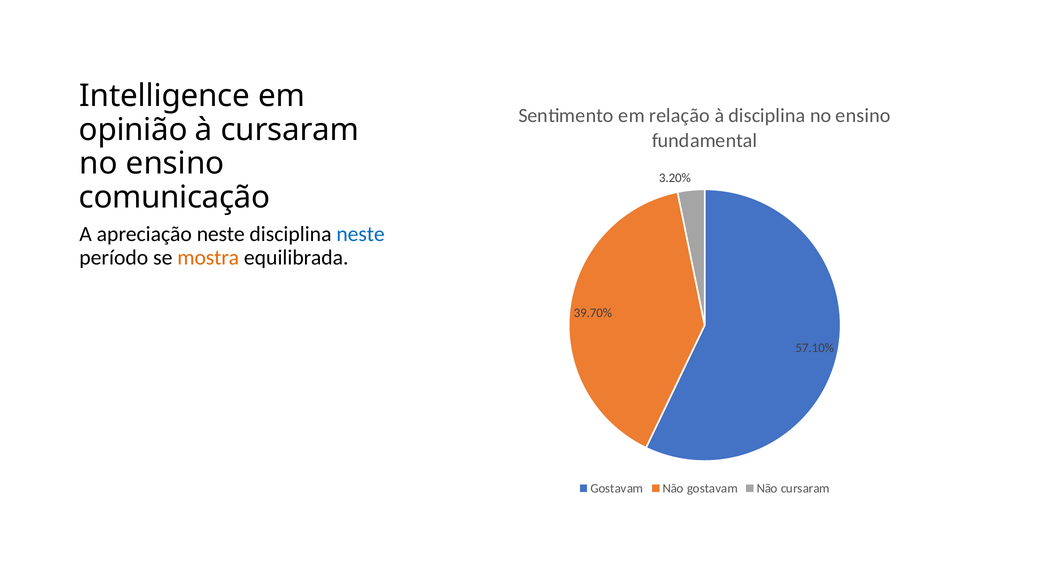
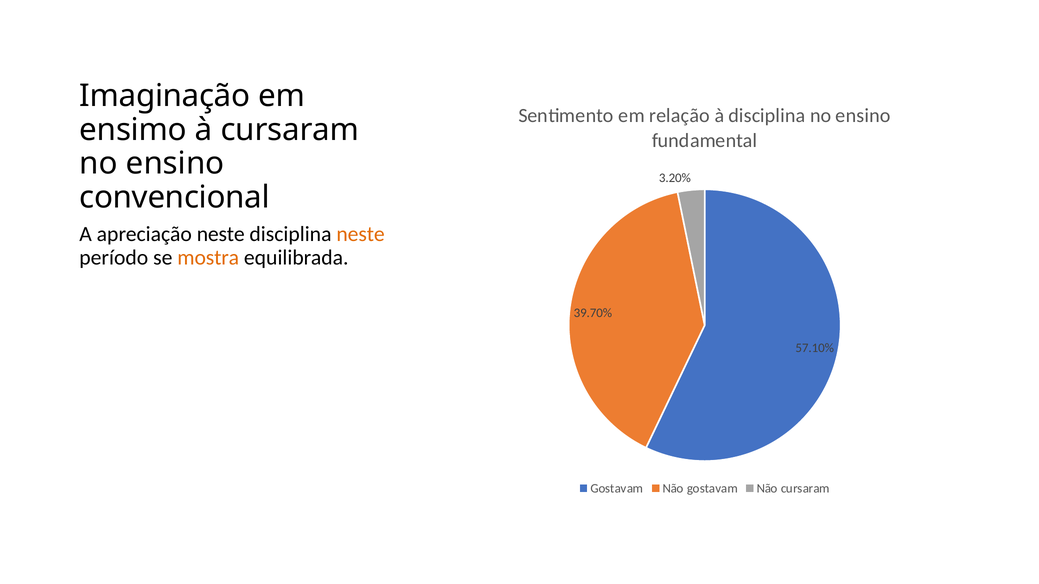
Intelligence: Intelligence -> Imaginação
opinião: opinião -> ensimo
comunicação: comunicação -> convencional
neste at (361, 234) colour: blue -> orange
